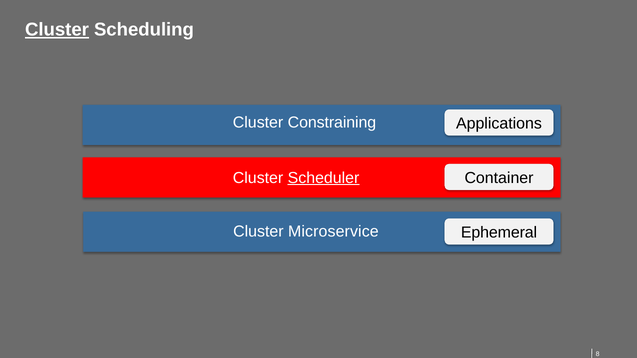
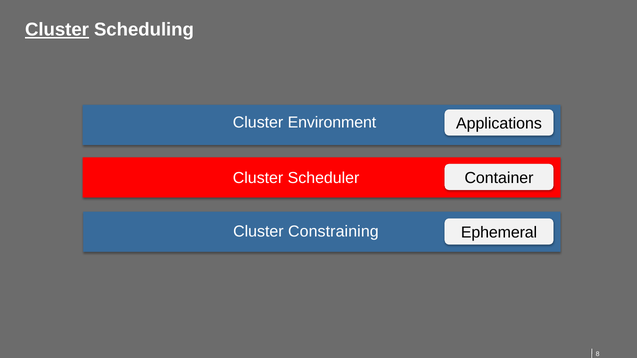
Constraining: Constraining -> Environment
Scheduler underline: present -> none
Microservice: Microservice -> Constraining
